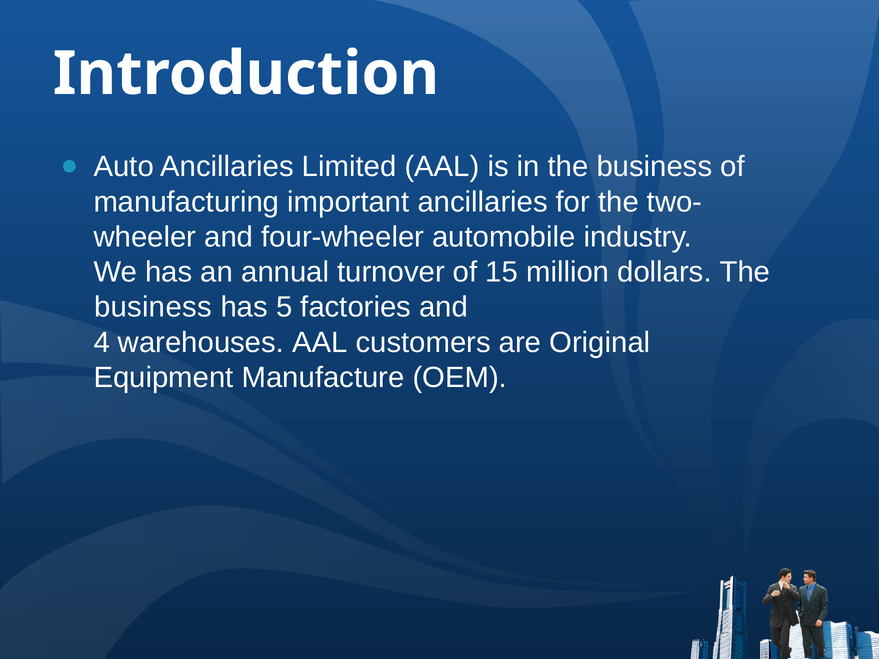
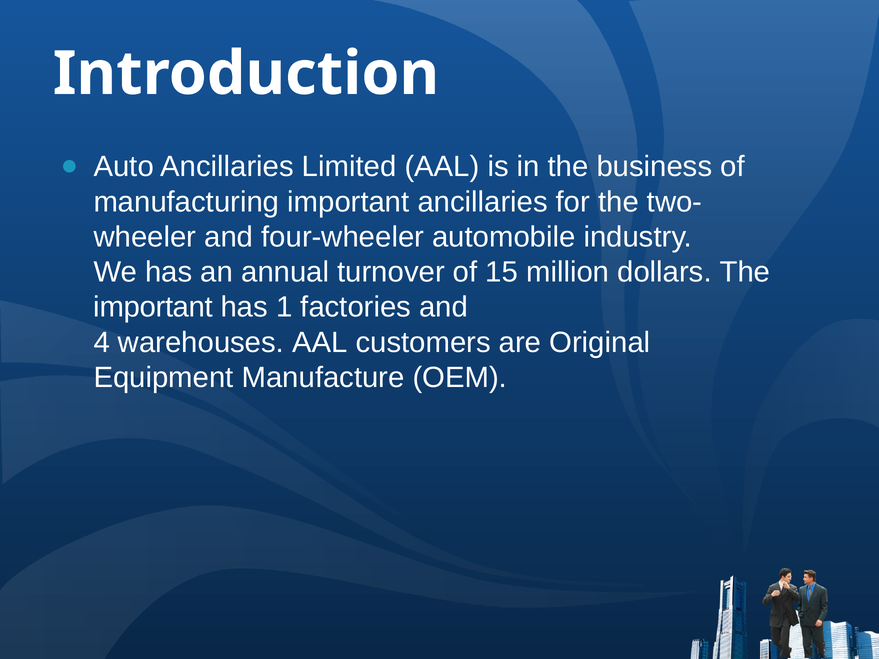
business at (153, 307): business -> important
5: 5 -> 1
